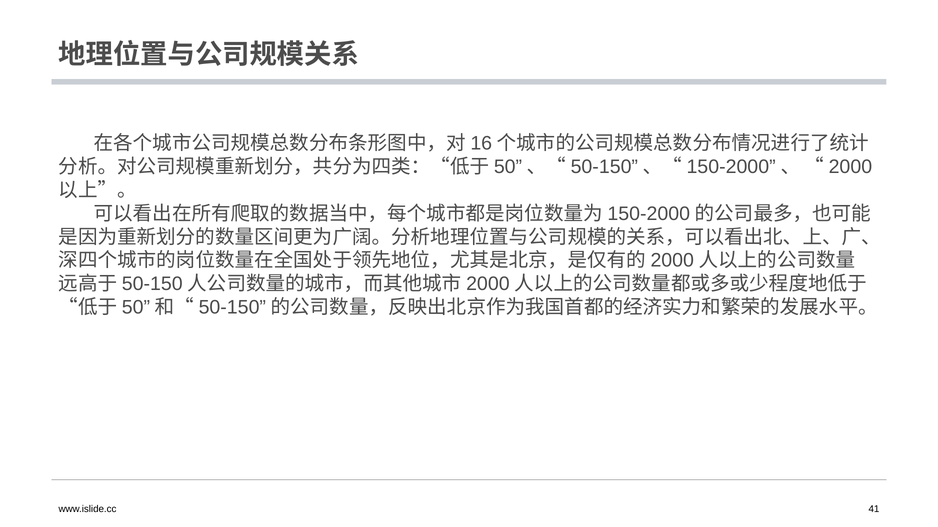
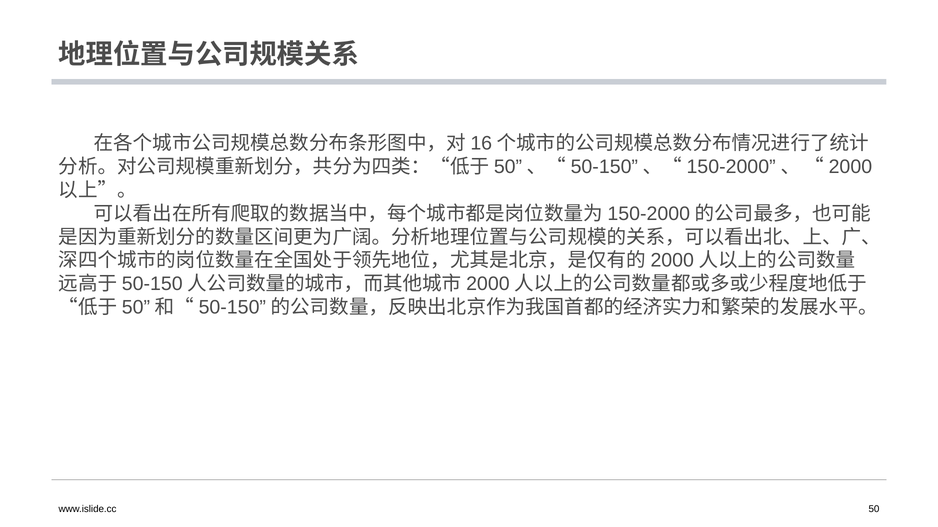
41: 41 -> 50
